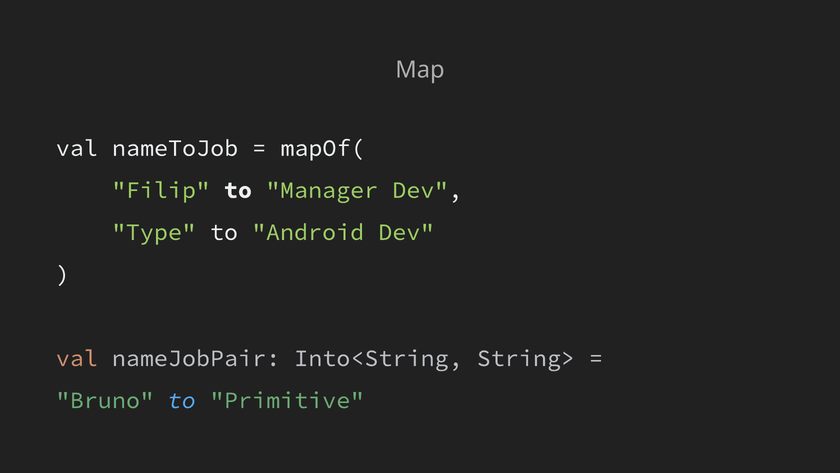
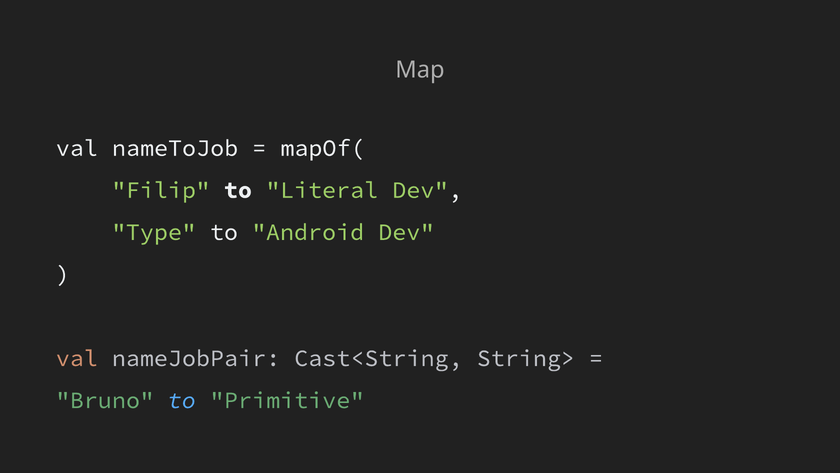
Manager: Manager -> Literal
Into<String: Into<String -> Cast<String
